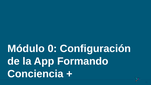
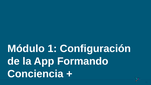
0: 0 -> 1
